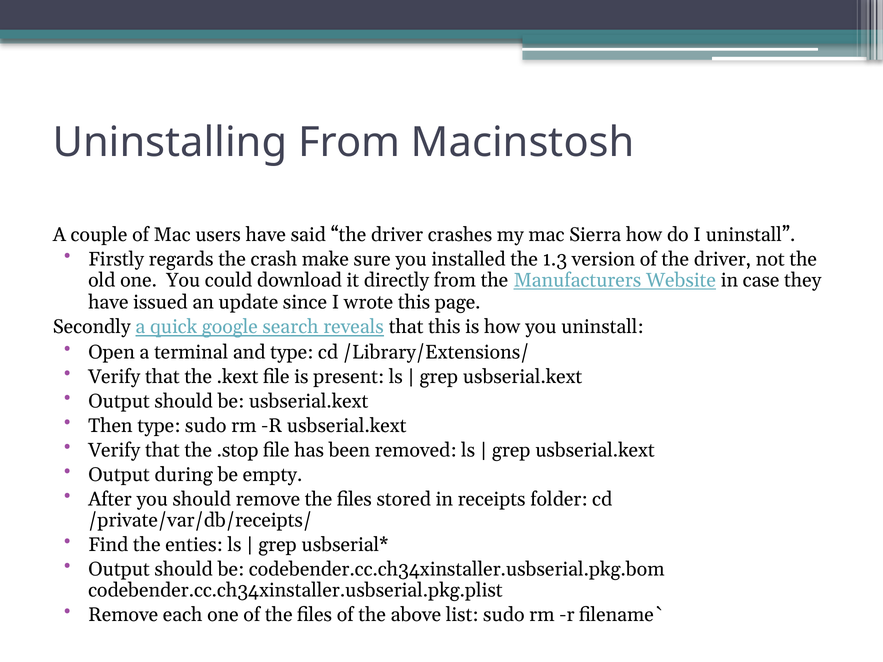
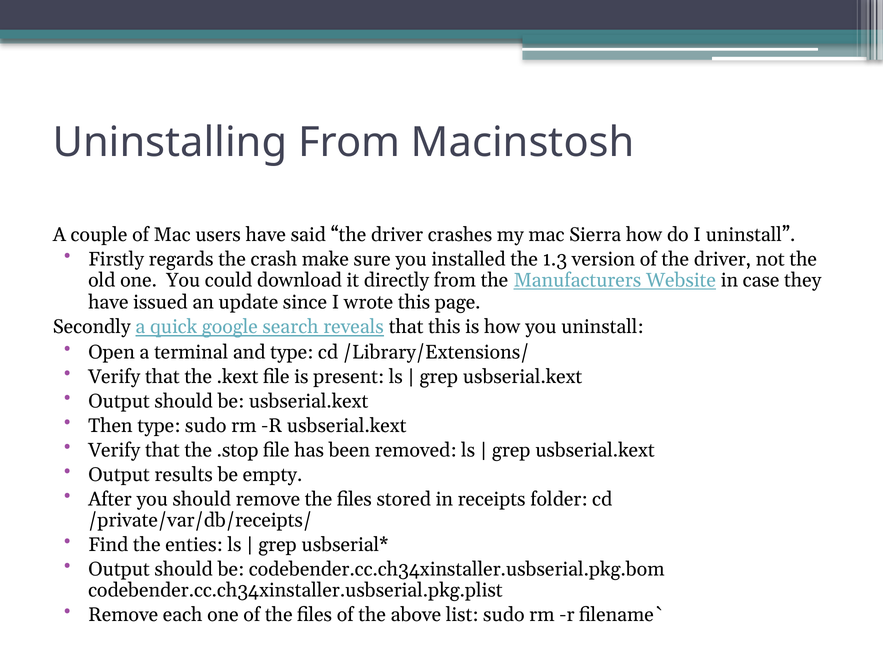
during: during -> results
